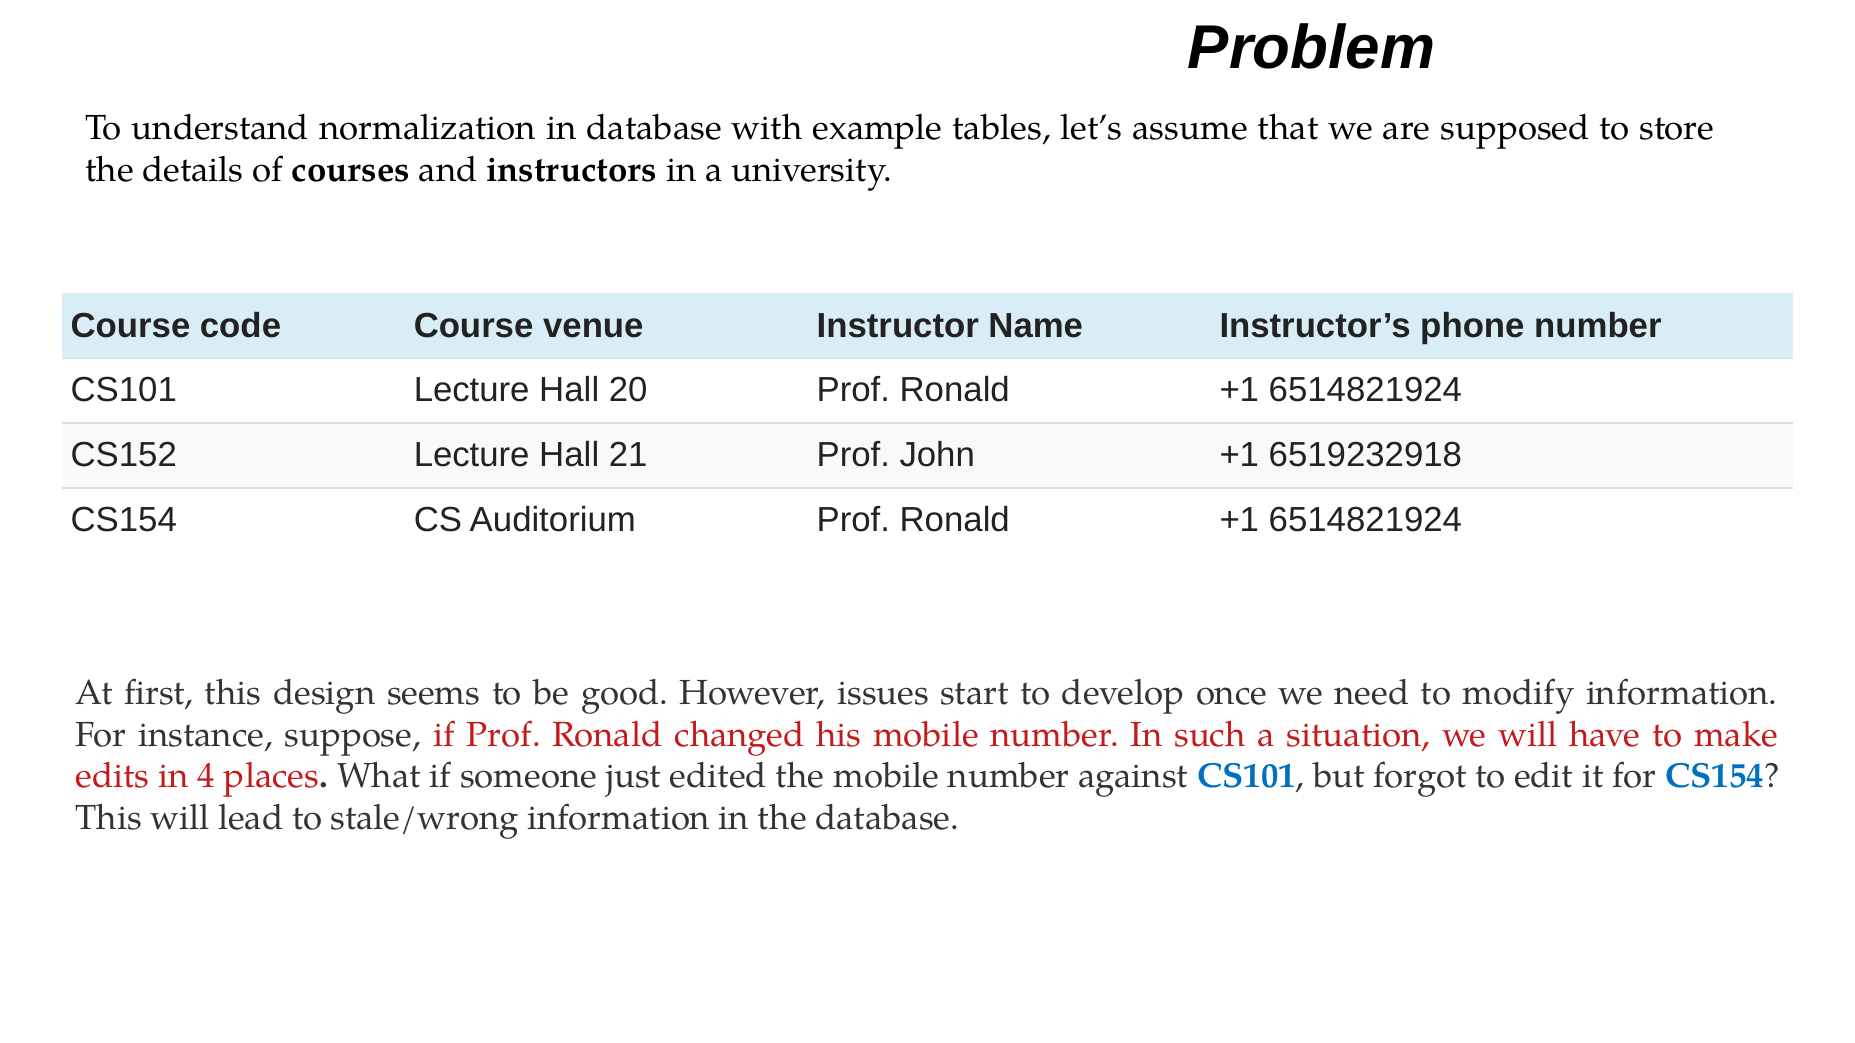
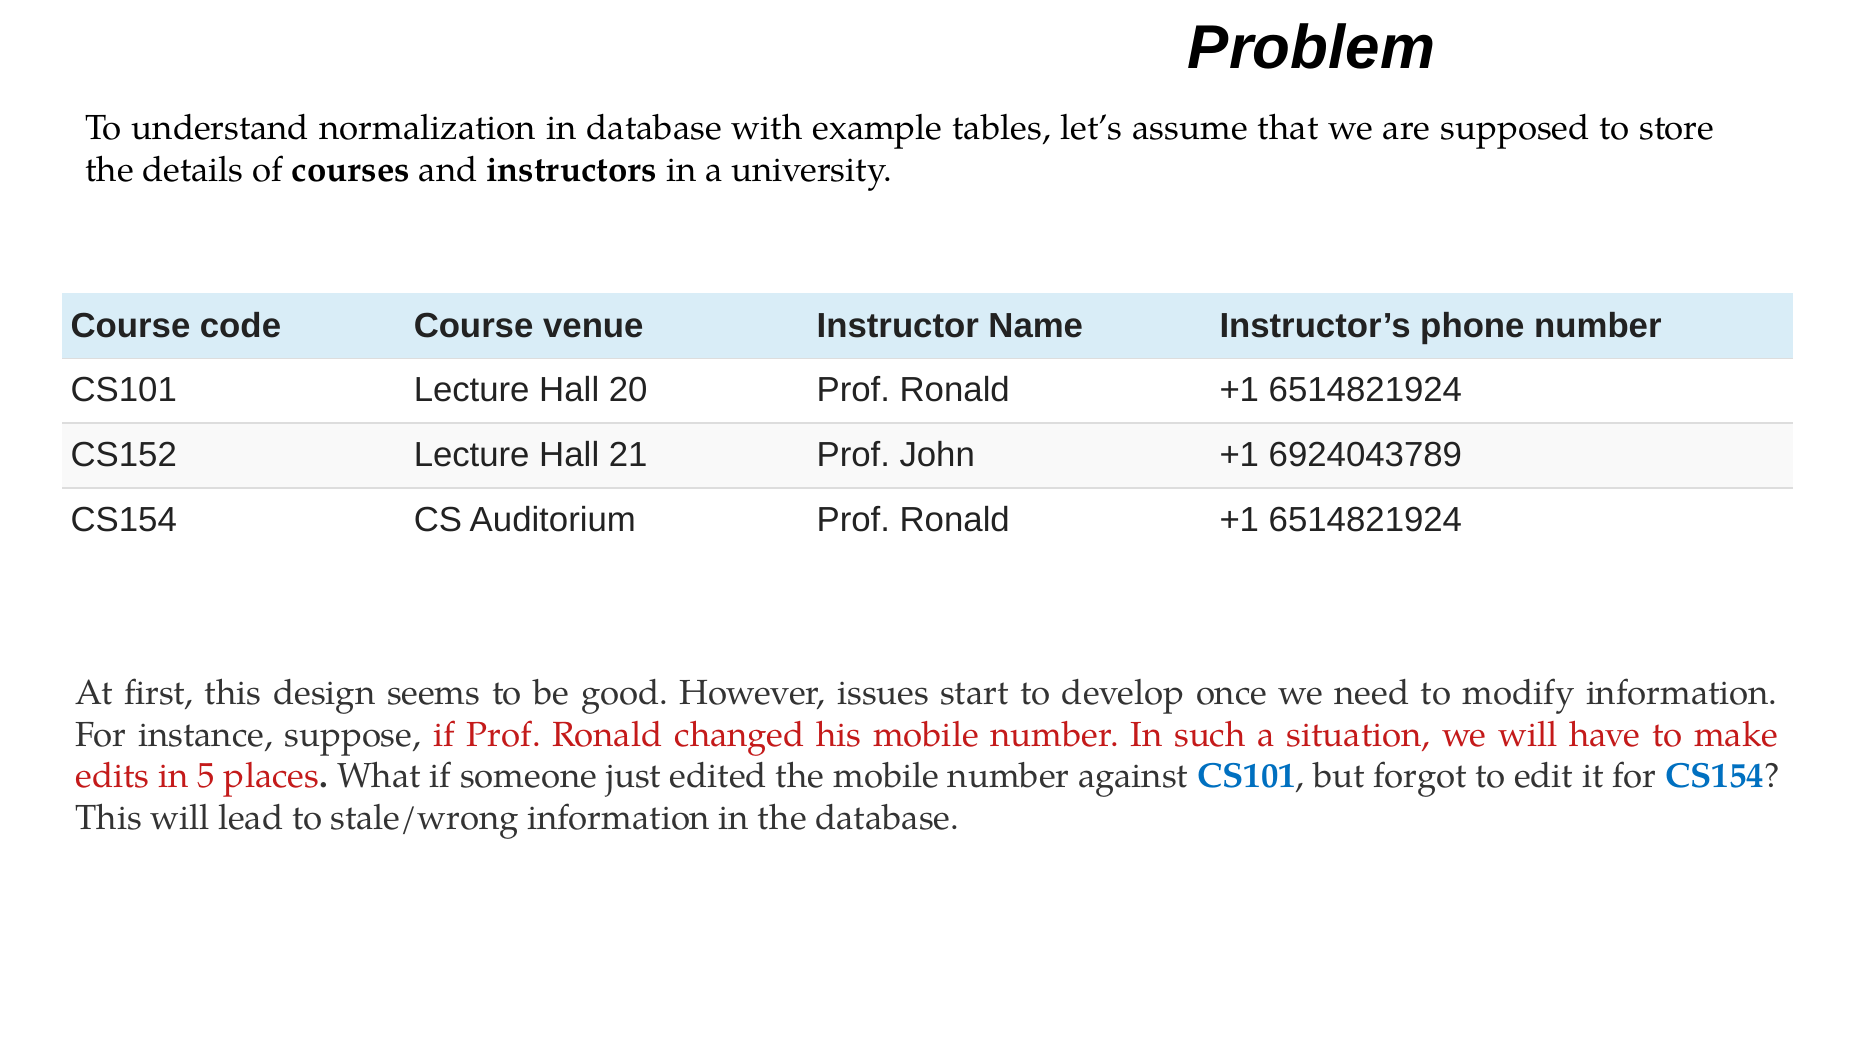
6519232918: 6519232918 -> 6924043789
4: 4 -> 5
